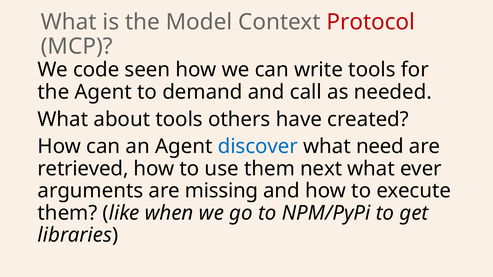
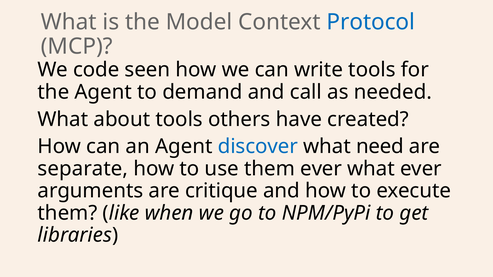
Protocol colour: red -> blue
retrieved: retrieved -> separate
them next: next -> ever
missing: missing -> critique
